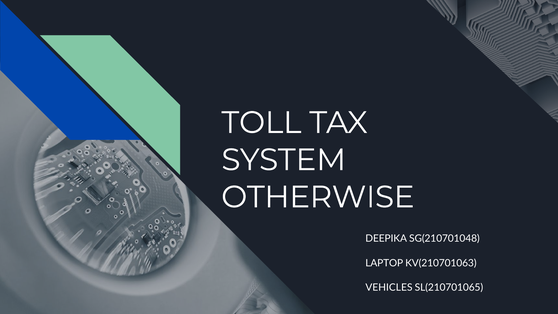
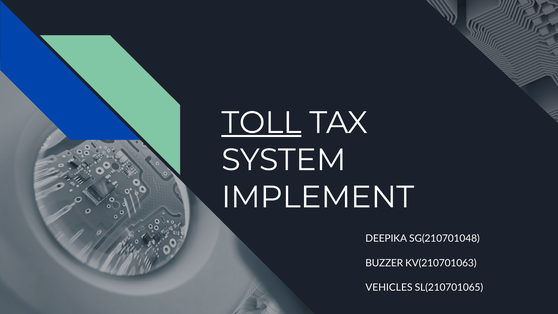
TOLL underline: none -> present
OTHERWISE: OTHERWISE -> IMPLEMENT
LAPTOP: LAPTOP -> BUZZER
